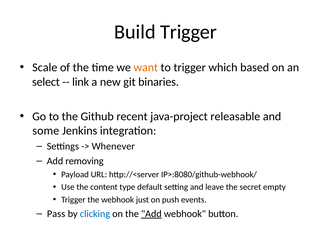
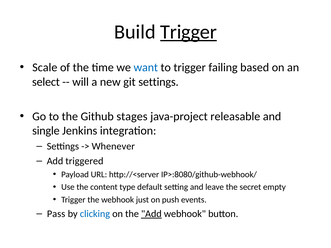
Trigger at (189, 32) underline: none -> present
want colour: orange -> blue
which: which -> failing
link: link -> will
git binaries: binaries -> settings
recent: recent -> stages
some: some -> single
removing: removing -> triggered
